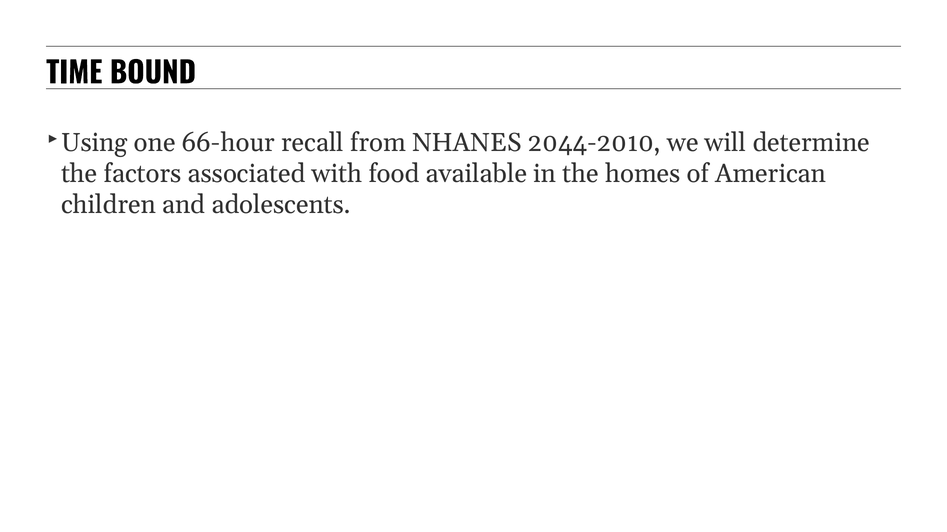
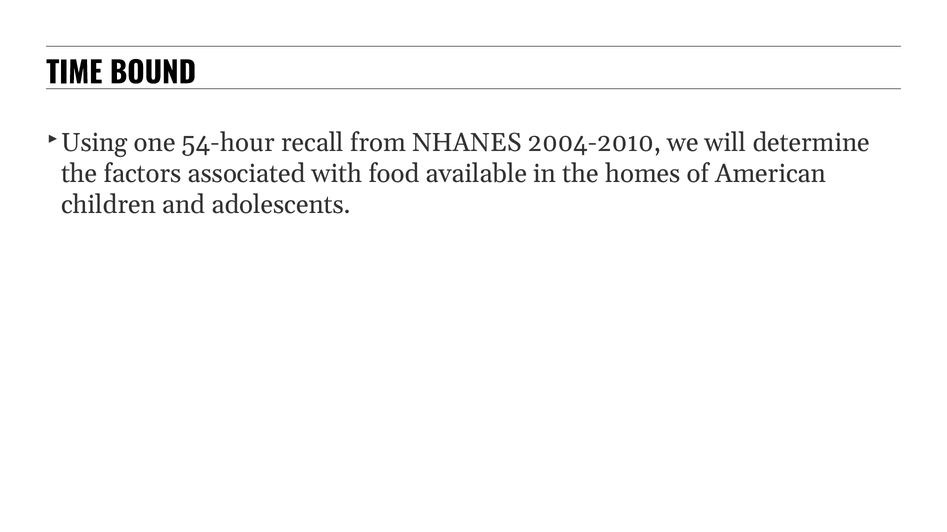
66-hour: 66-hour -> 54-hour
2044-2010: 2044-2010 -> 2004-2010
